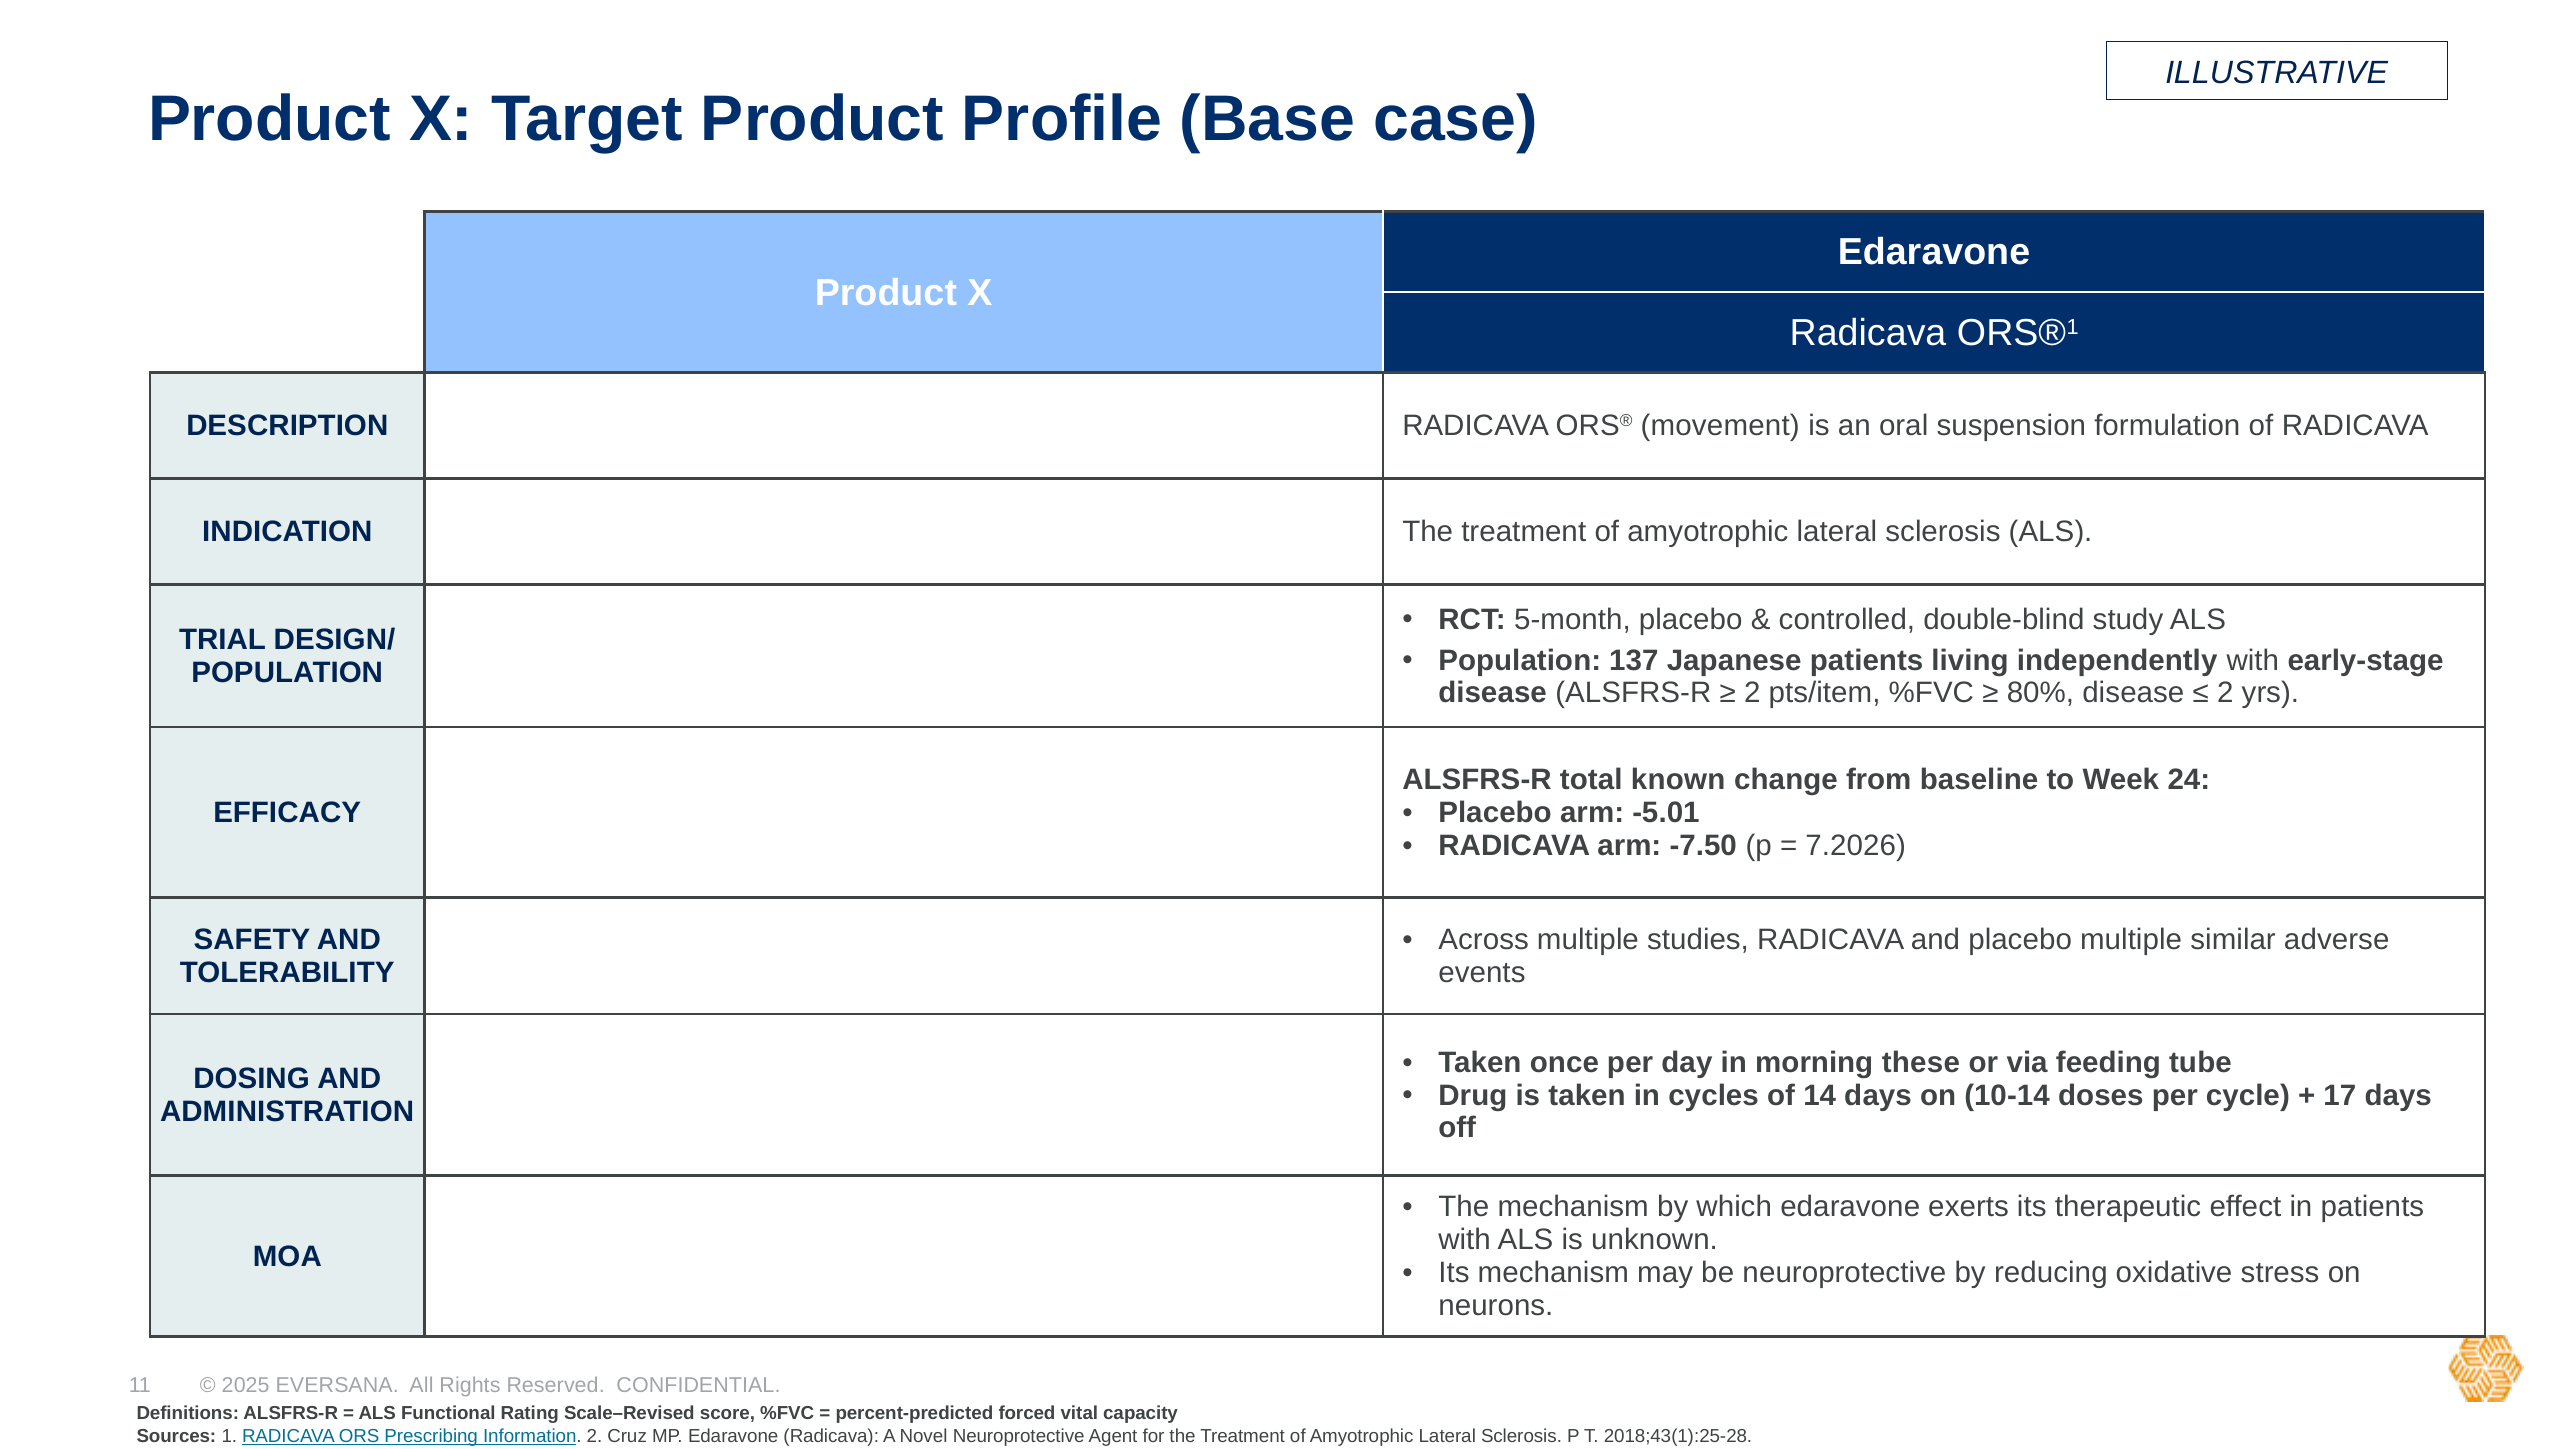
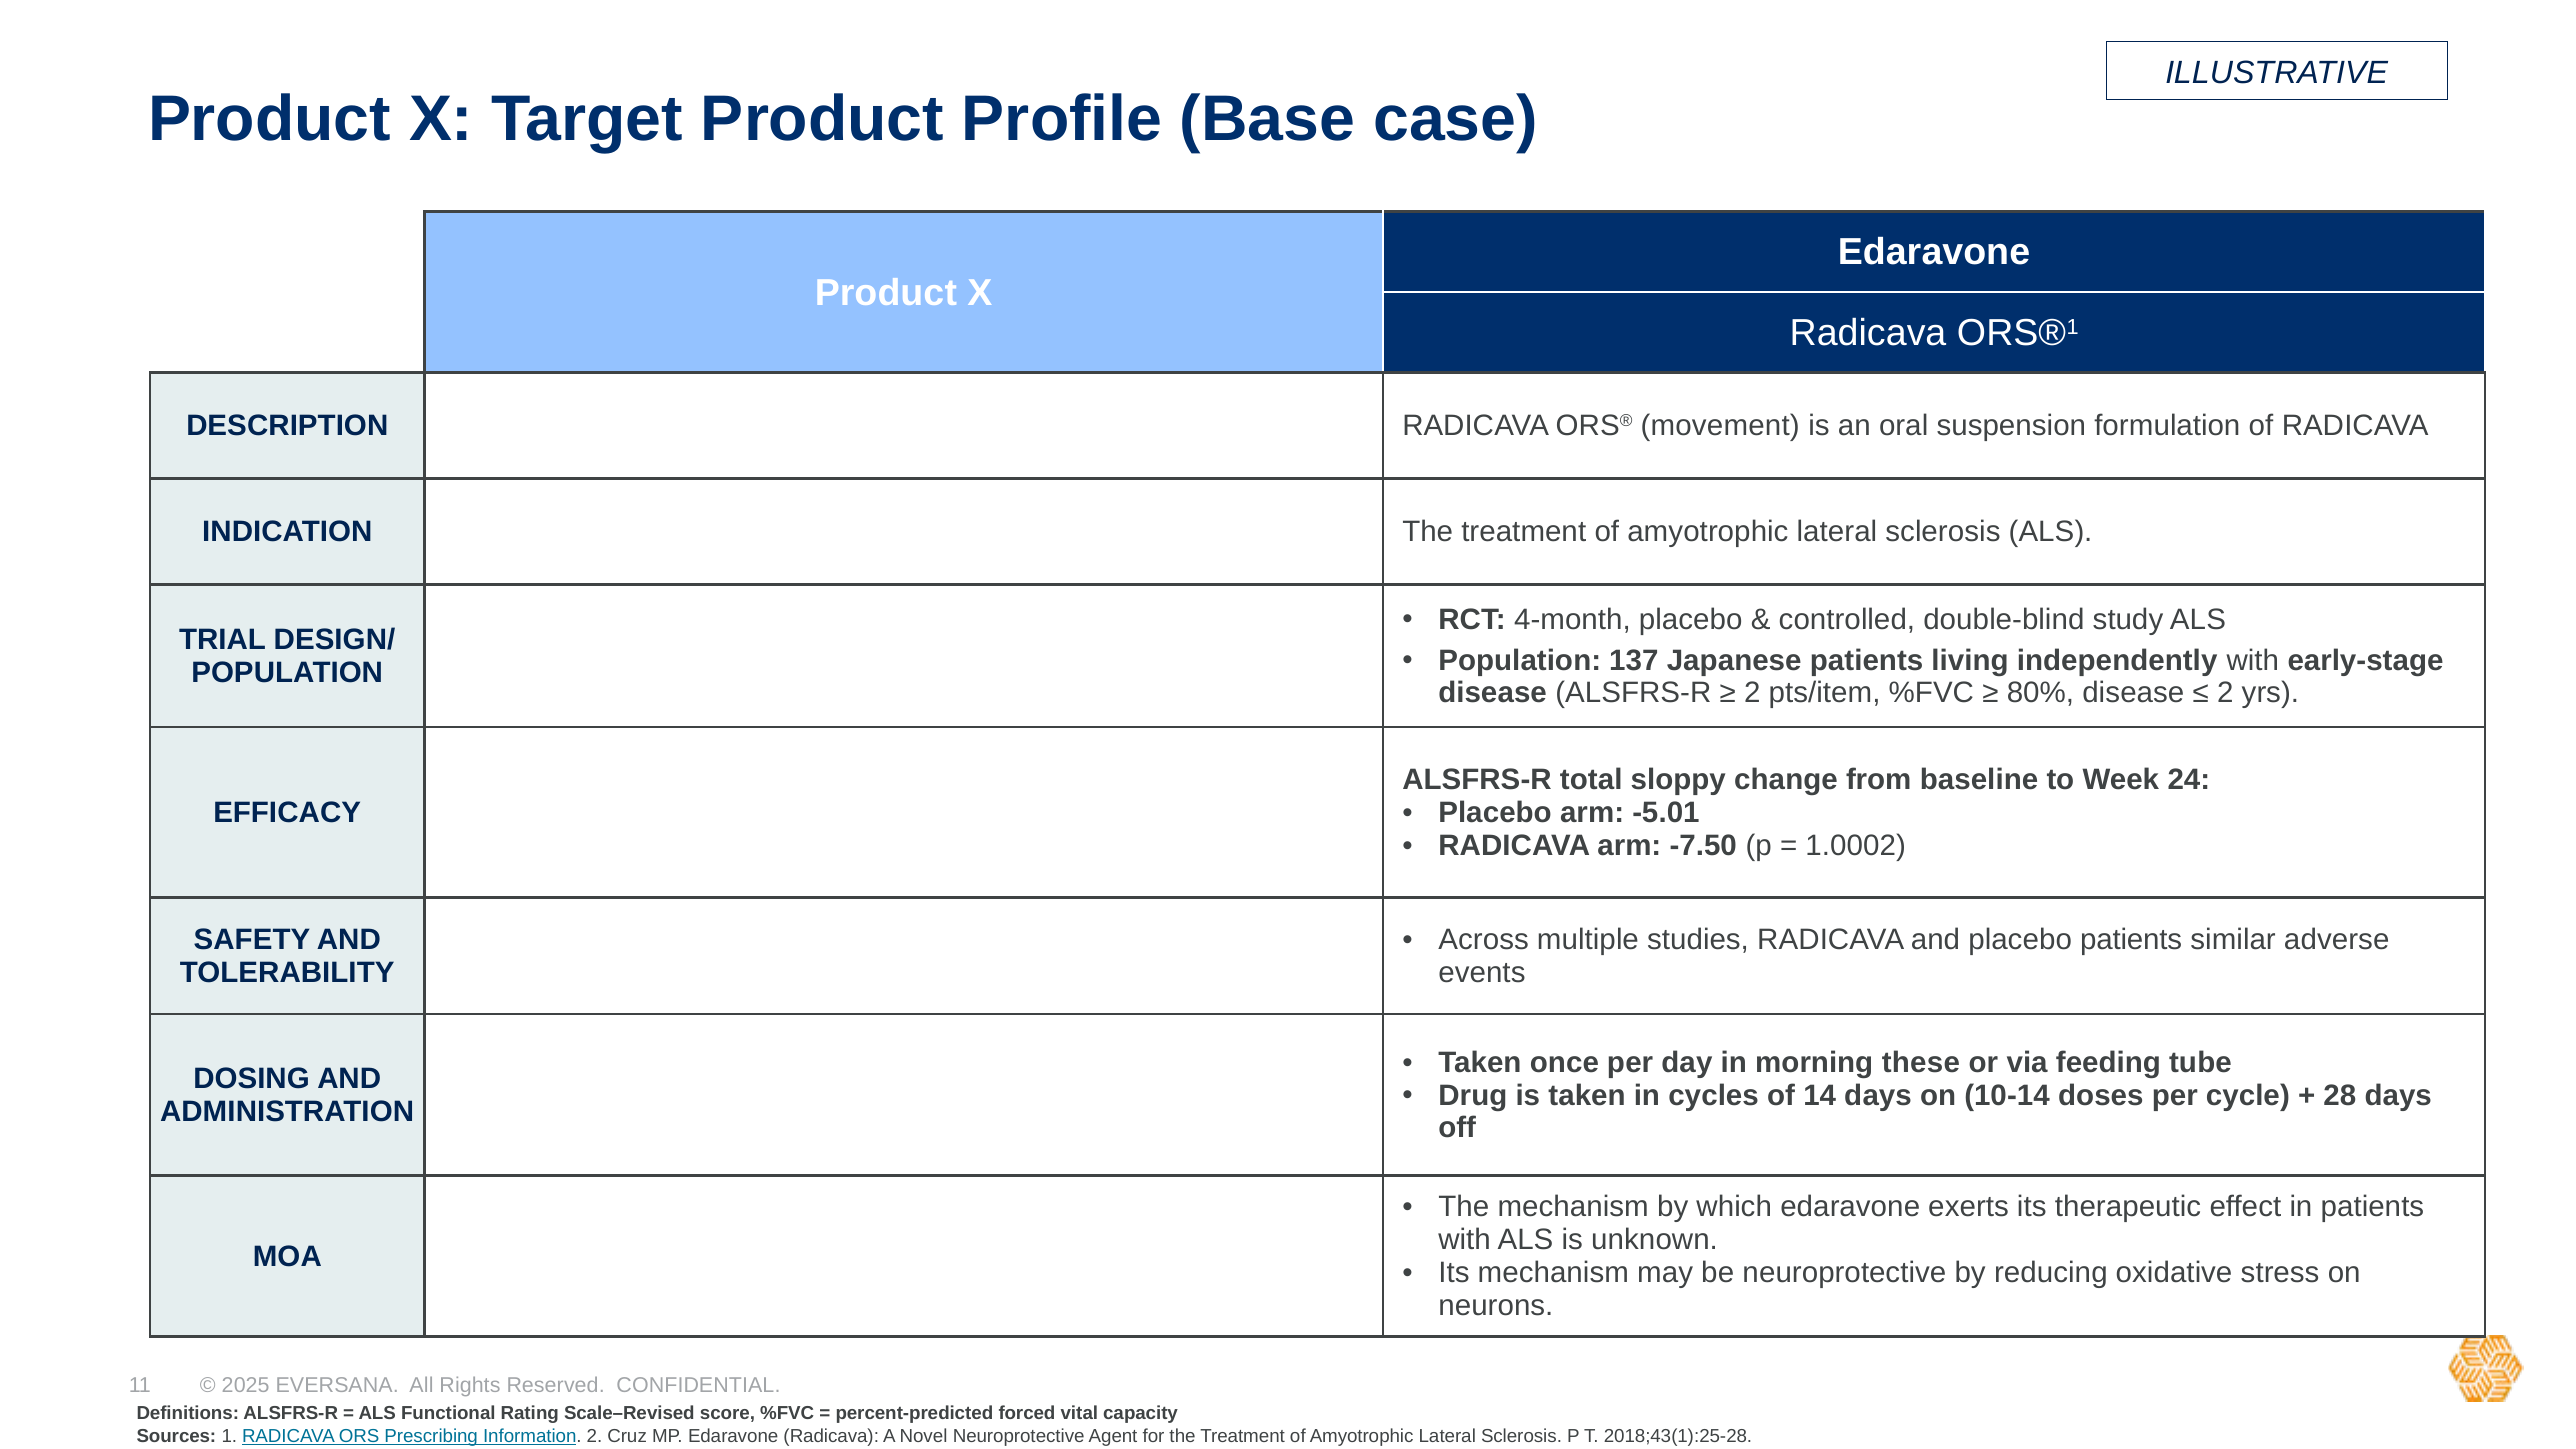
5-month: 5-month -> 4-month
known: known -> sloppy
7.2026: 7.2026 -> 1.0002
placebo multiple: multiple -> patients
17: 17 -> 28
